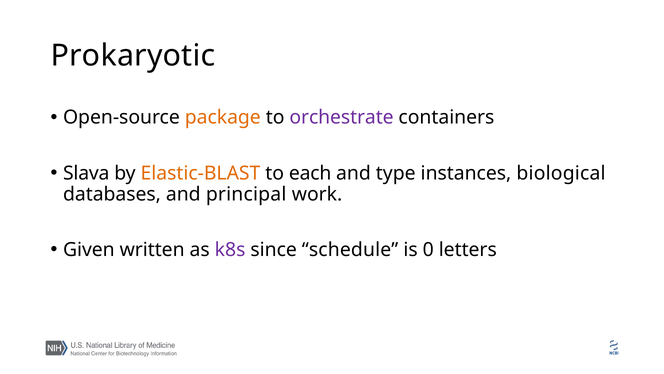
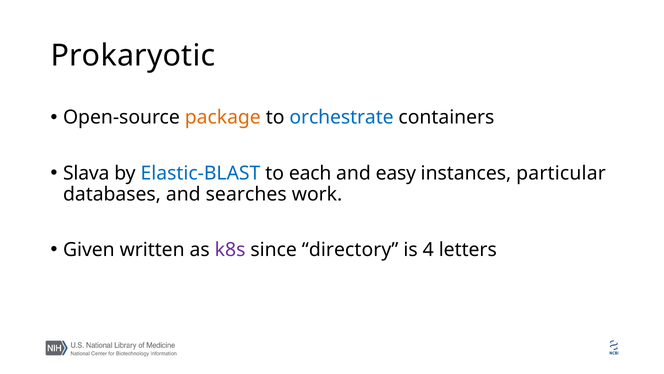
orchestrate colour: purple -> blue
Elastic-BLAST colour: orange -> blue
type: type -> easy
biological: biological -> particular
principal: principal -> searches
schedule: schedule -> directory
0: 0 -> 4
